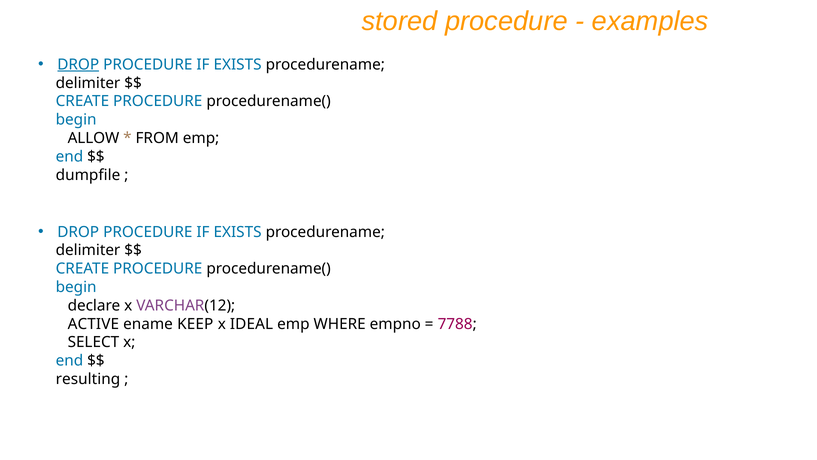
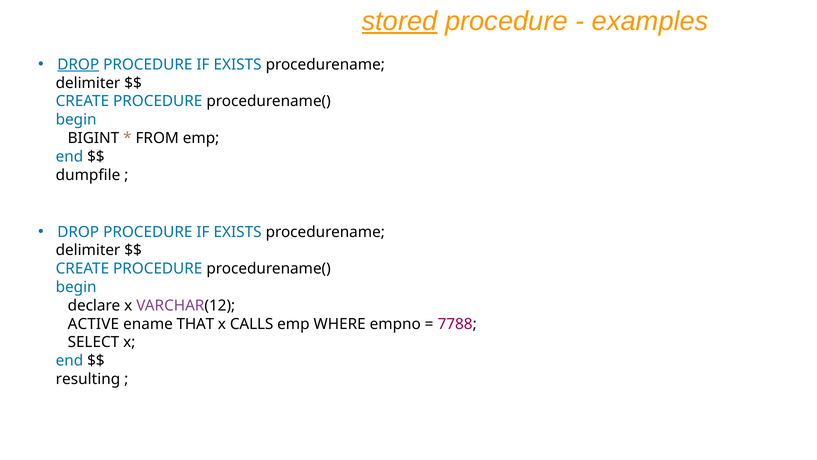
stored underline: none -> present
ALLOW: ALLOW -> BIGINT
KEEP: KEEP -> THAT
IDEAL: IDEAL -> CALLS
